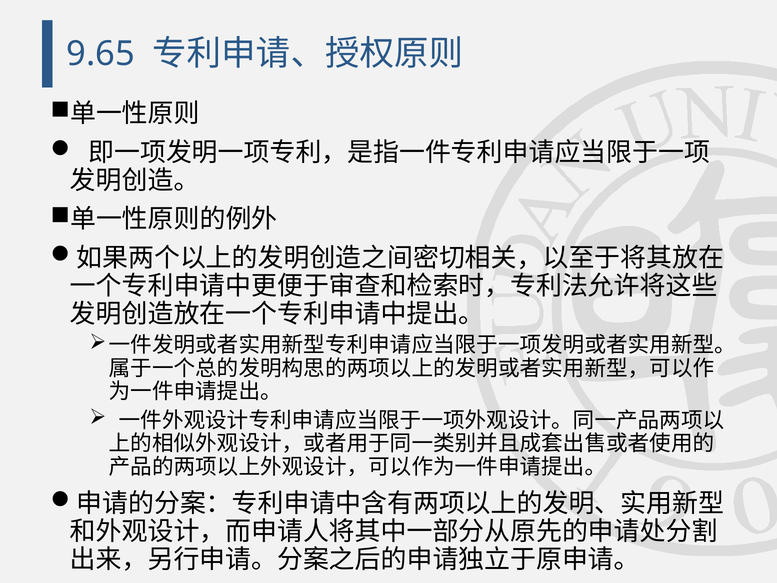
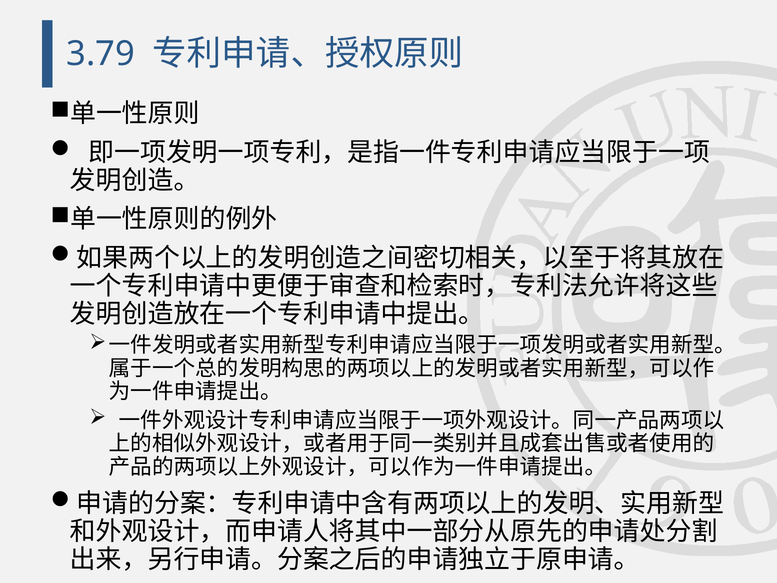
9.65: 9.65 -> 3.79
